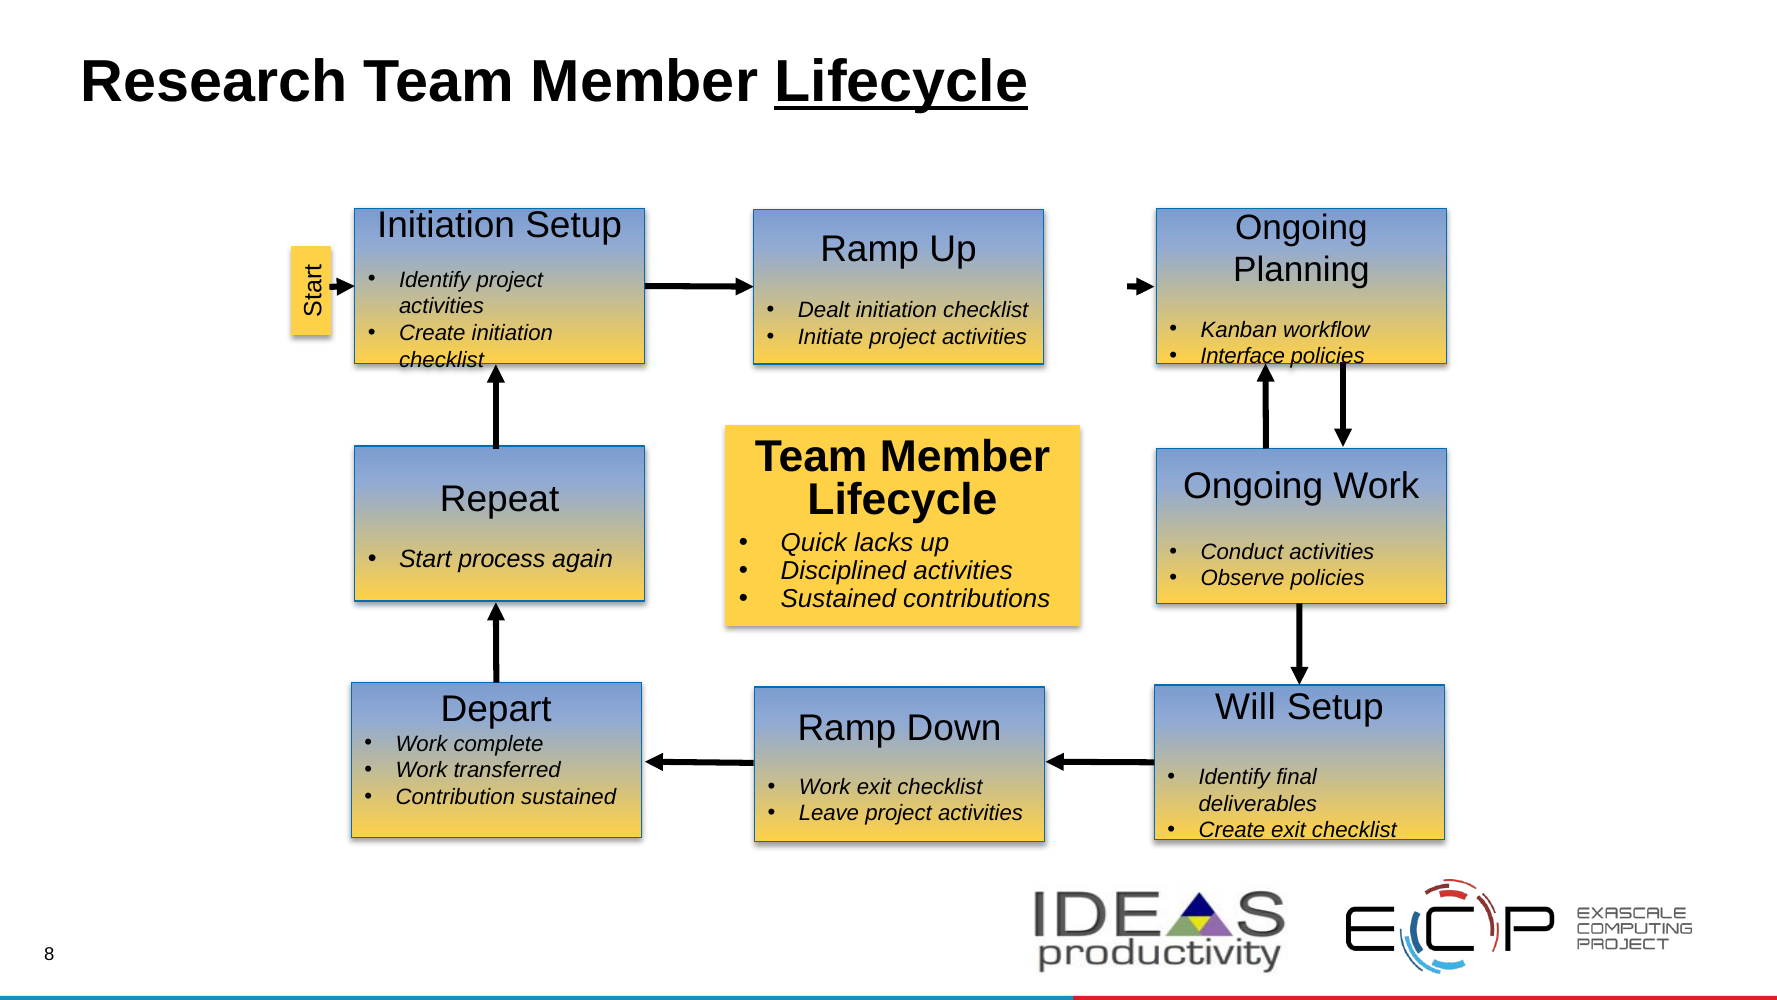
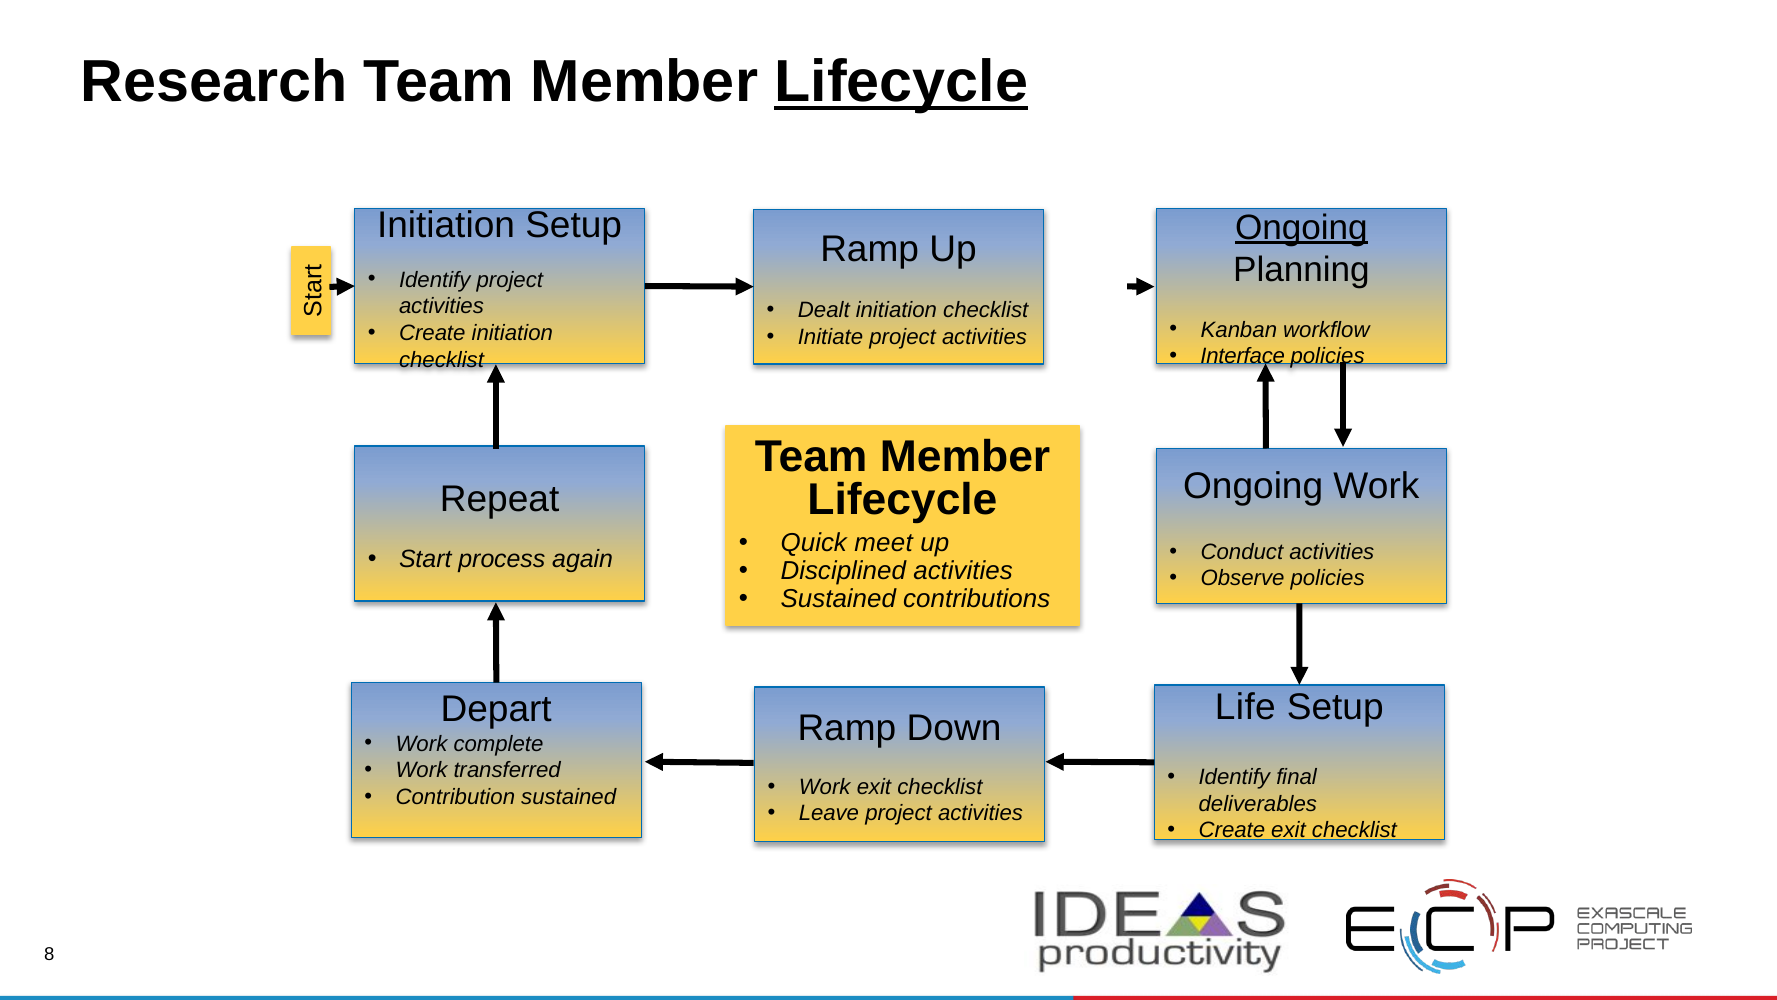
Ongoing at (1301, 227) underline: none -> present
lacks: lacks -> meet
Will: Will -> Life
